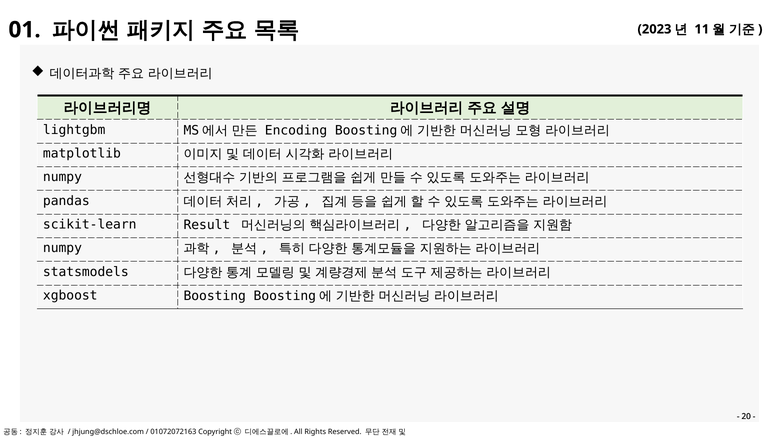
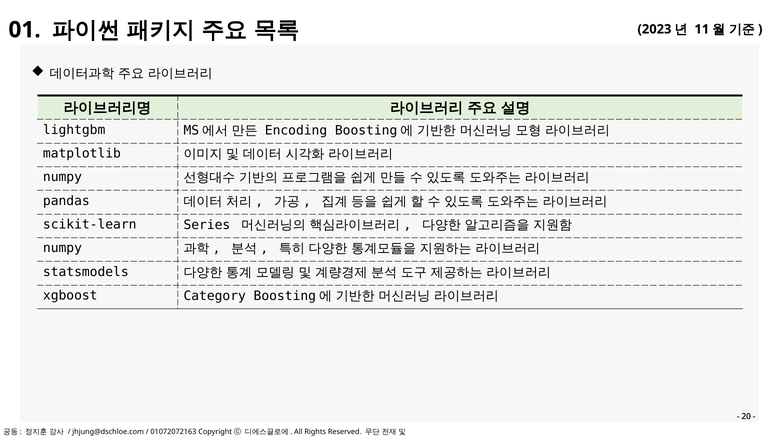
Result: Result -> Series
Boosting: Boosting -> Category
